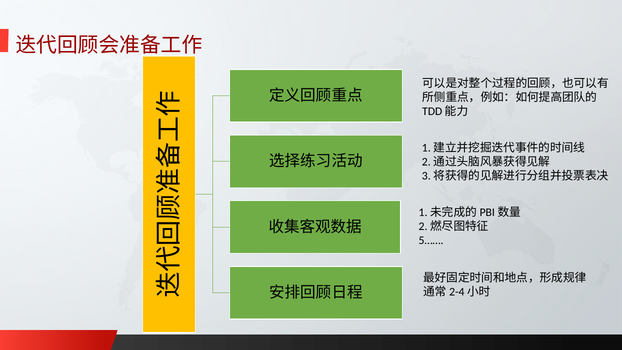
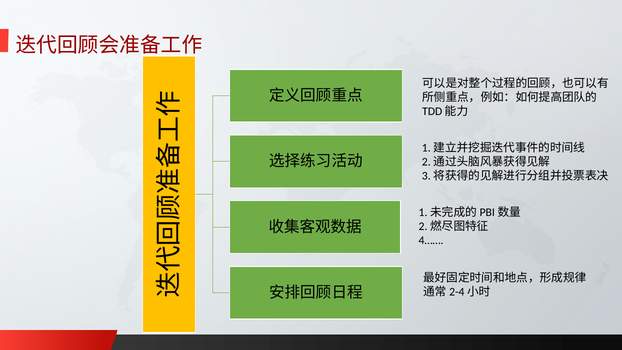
5……: 5…… -> 4……
